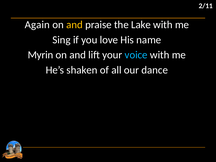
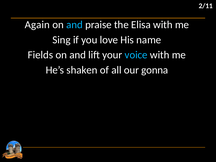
and at (74, 25) colour: yellow -> light blue
Lake: Lake -> Elisa
Myrin: Myrin -> Fields
dance: dance -> gonna
